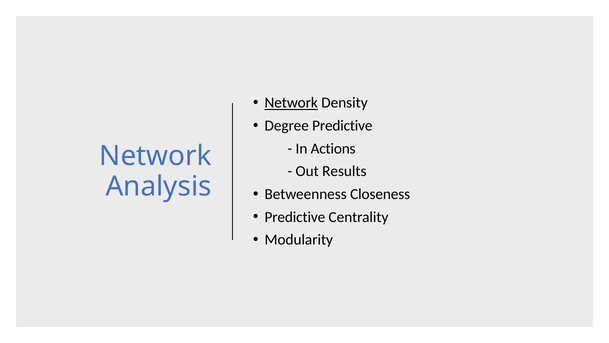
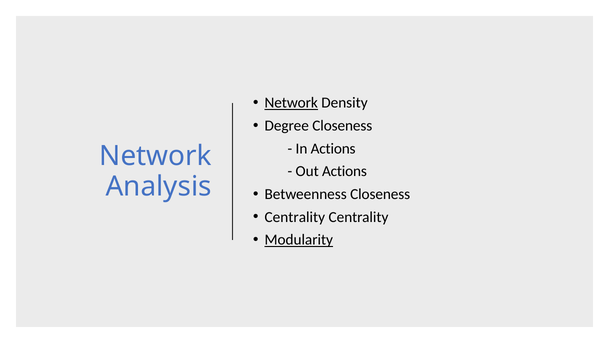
Degree Predictive: Predictive -> Closeness
Out Results: Results -> Actions
Predictive at (295, 217): Predictive -> Centrality
Modularity underline: none -> present
